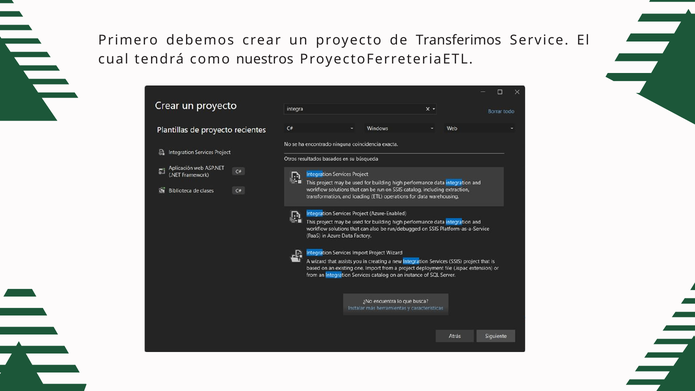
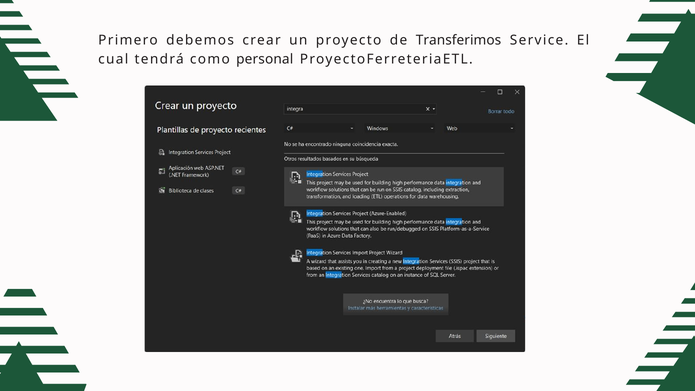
nuestros: nuestros -> personal
